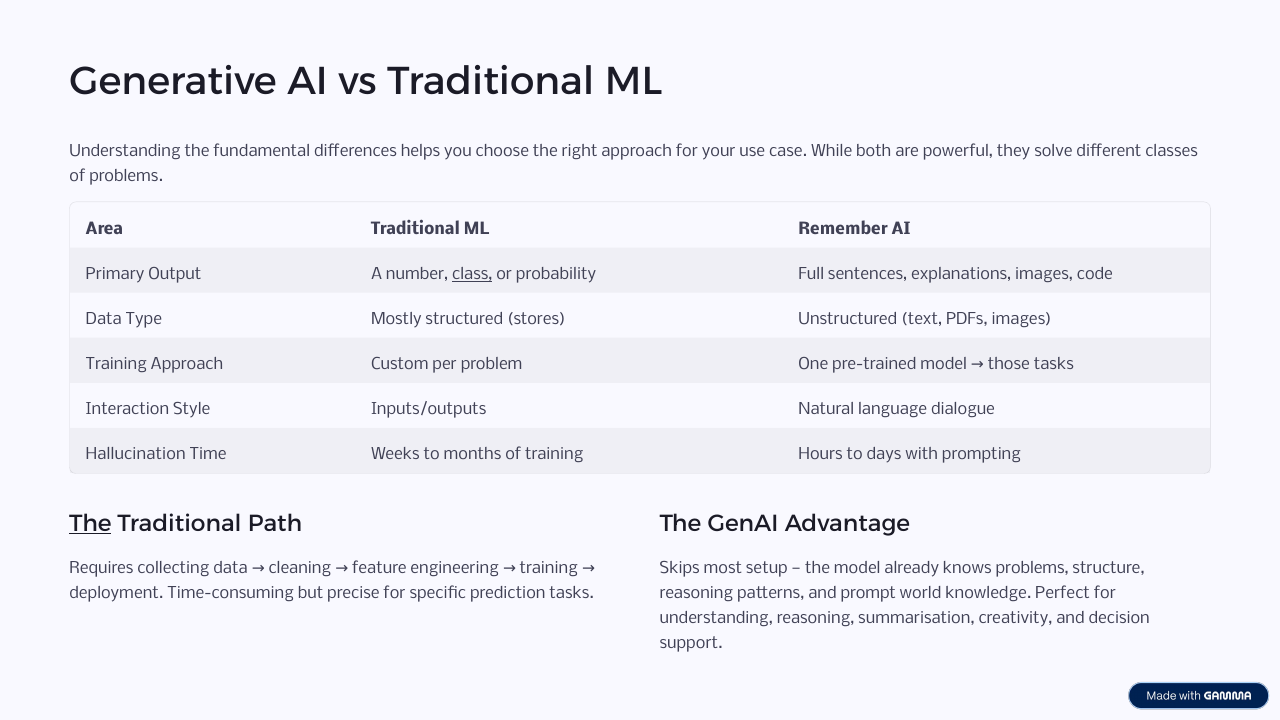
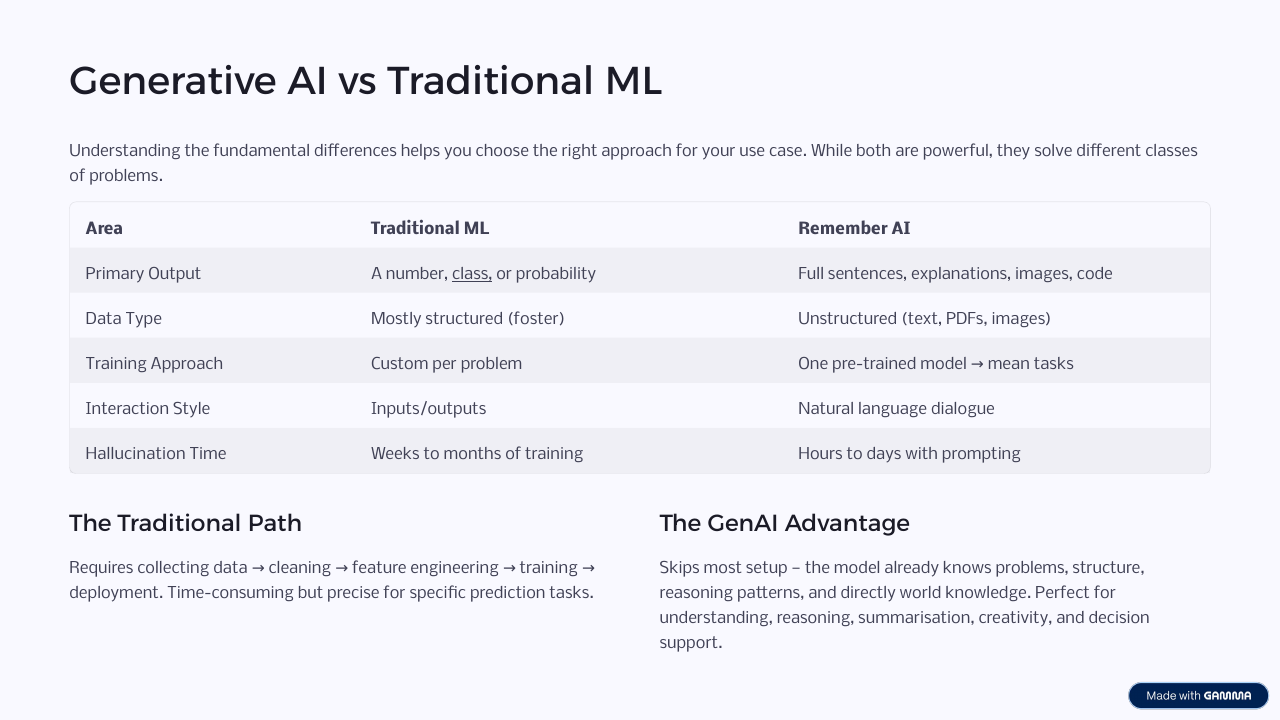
stores: stores -> foster
those: those -> mean
The at (90, 523) underline: present -> none
prompt: prompt -> directly
